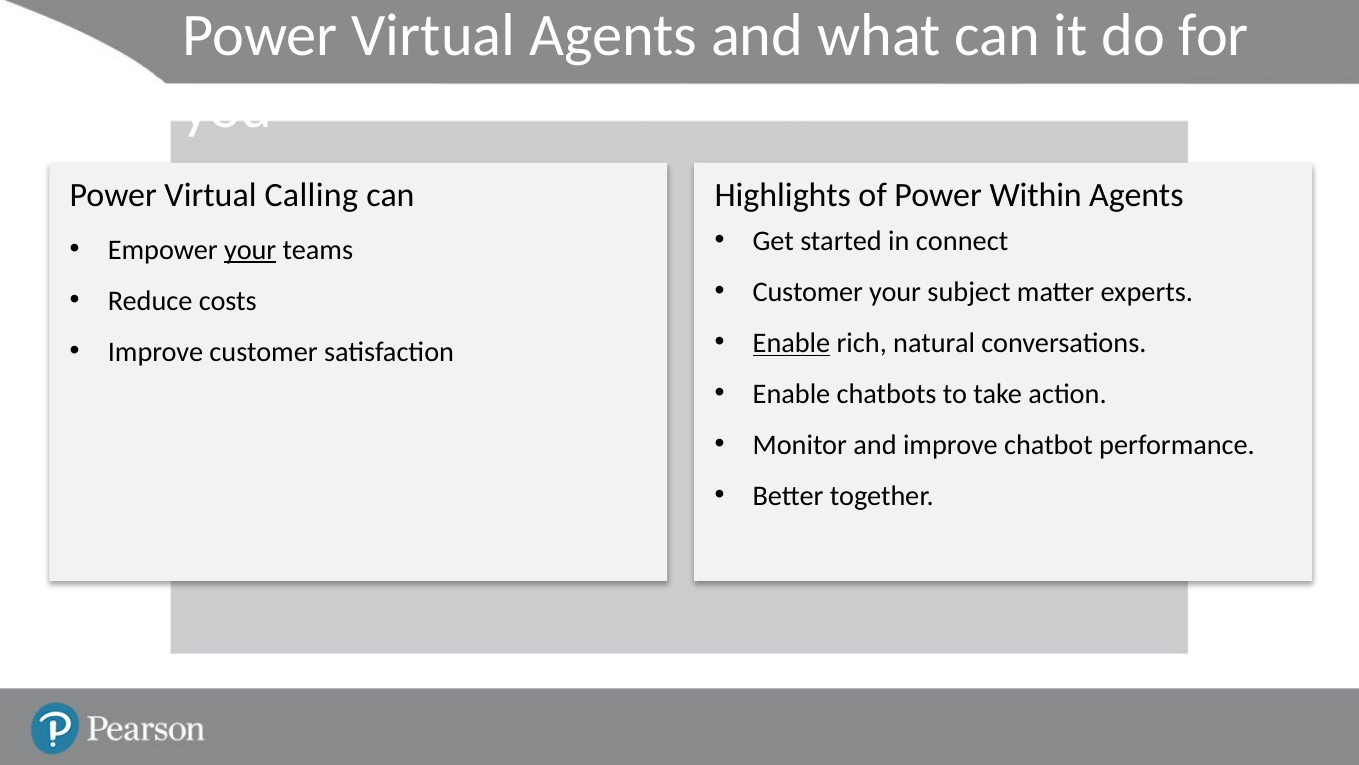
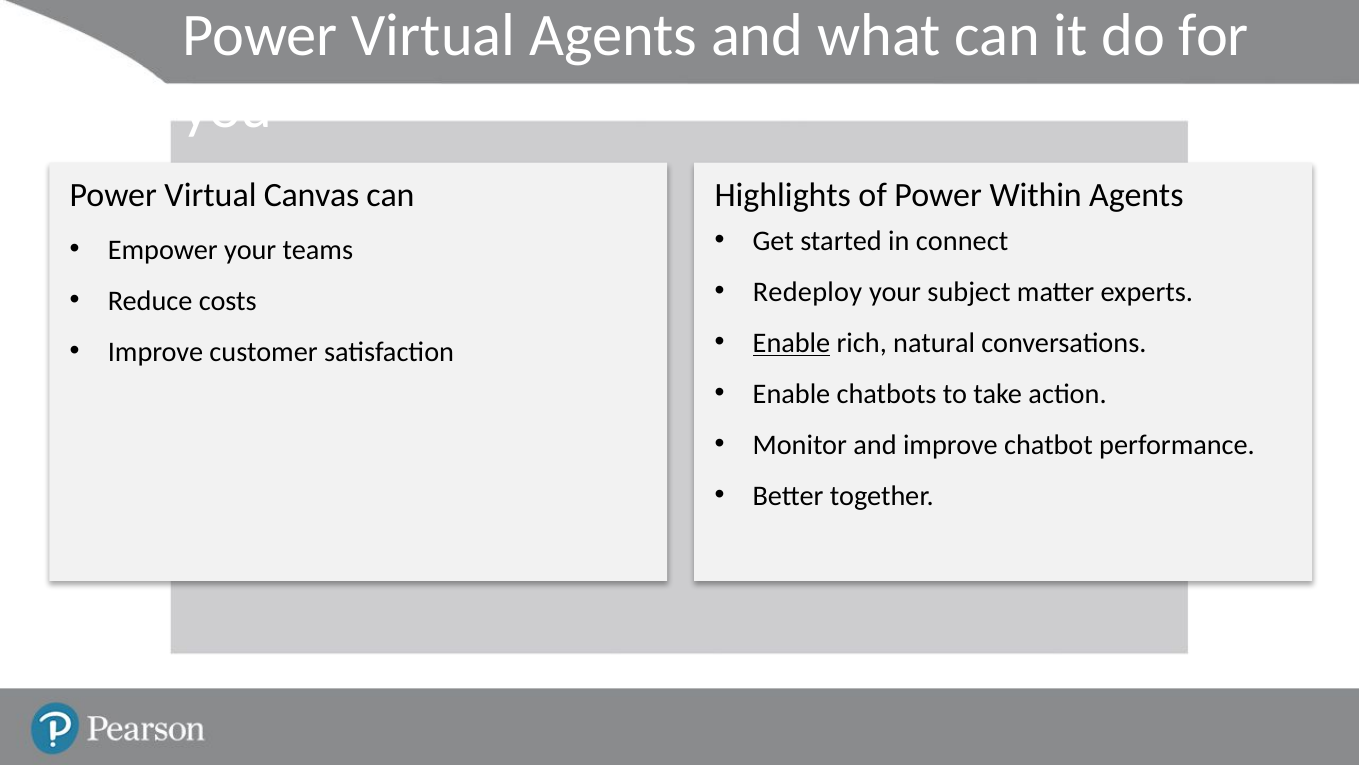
Calling: Calling -> Canvas
your at (250, 250) underline: present -> none
Customer at (808, 292): Customer -> Redeploy
